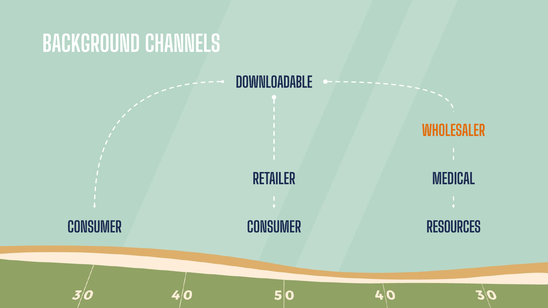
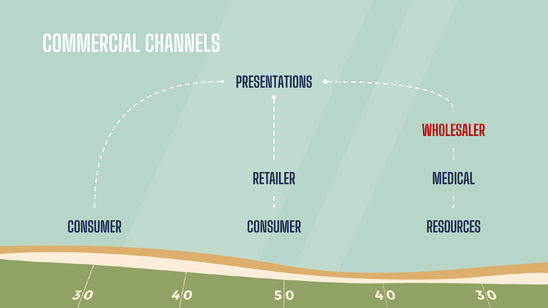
BACKGROUND: BACKGROUND -> COMMERCIAL
DOWNLOADABLE: DOWNLOADABLE -> PRESENTATIONS
WHOLESALER colour: orange -> red
